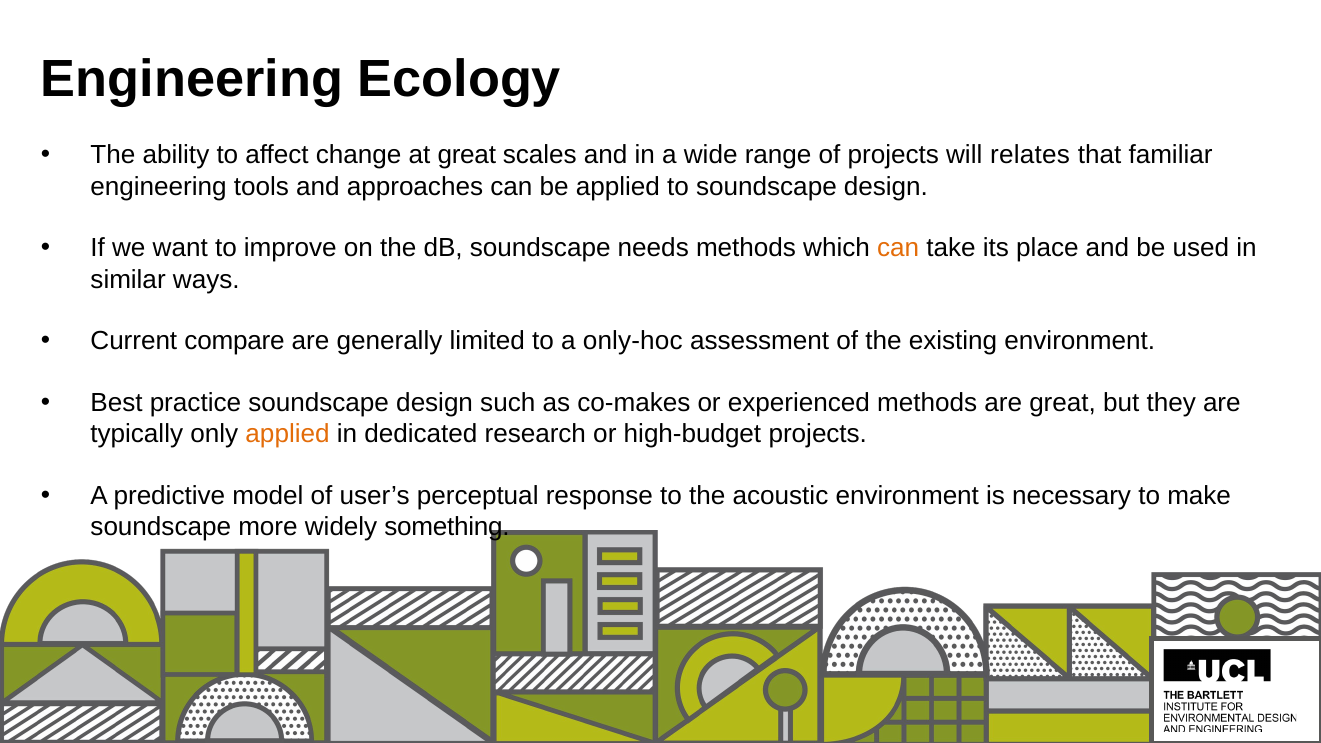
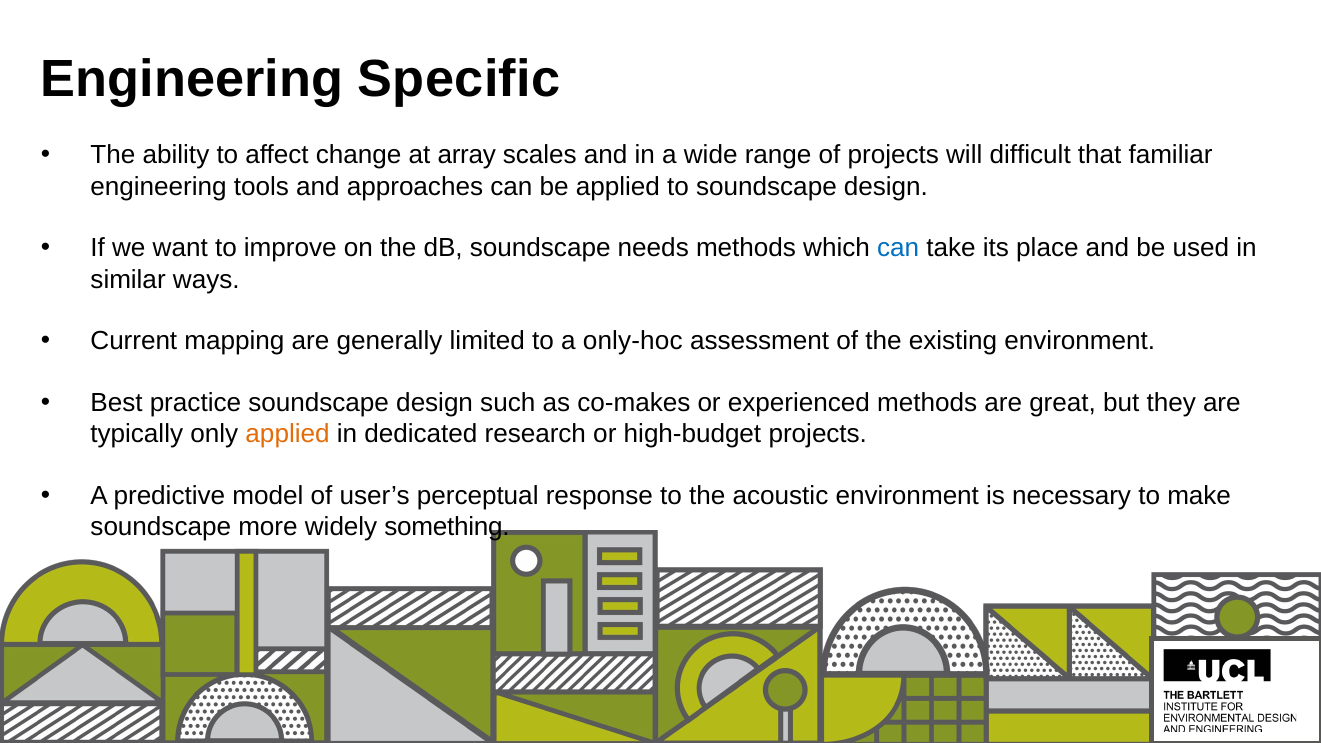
Ecology: Ecology -> Specific
at great: great -> array
relates: relates -> difficult
can at (898, 248) colour: orange -> blue
compare: compare -> mapping
